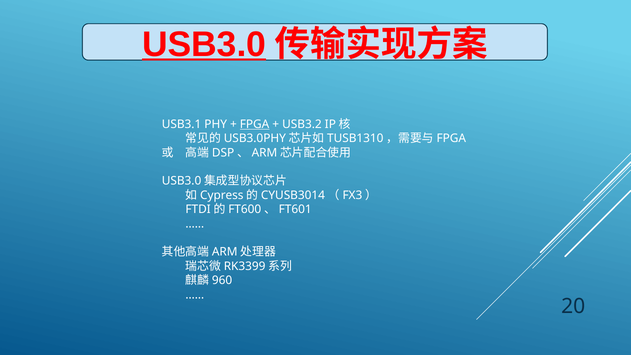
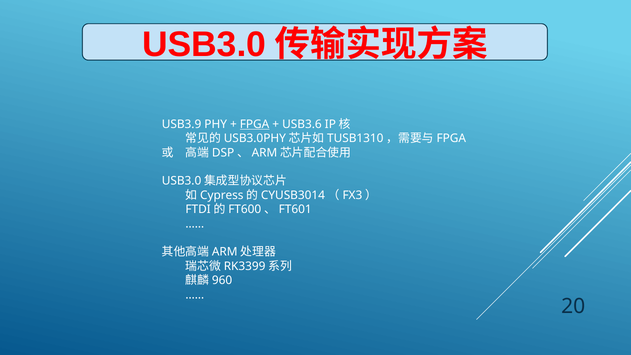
USB3.0 underline: present -> none
USB3.1: USB3.1 -> USB3.9
USB3.2: USB3.2 -> USB3.6
